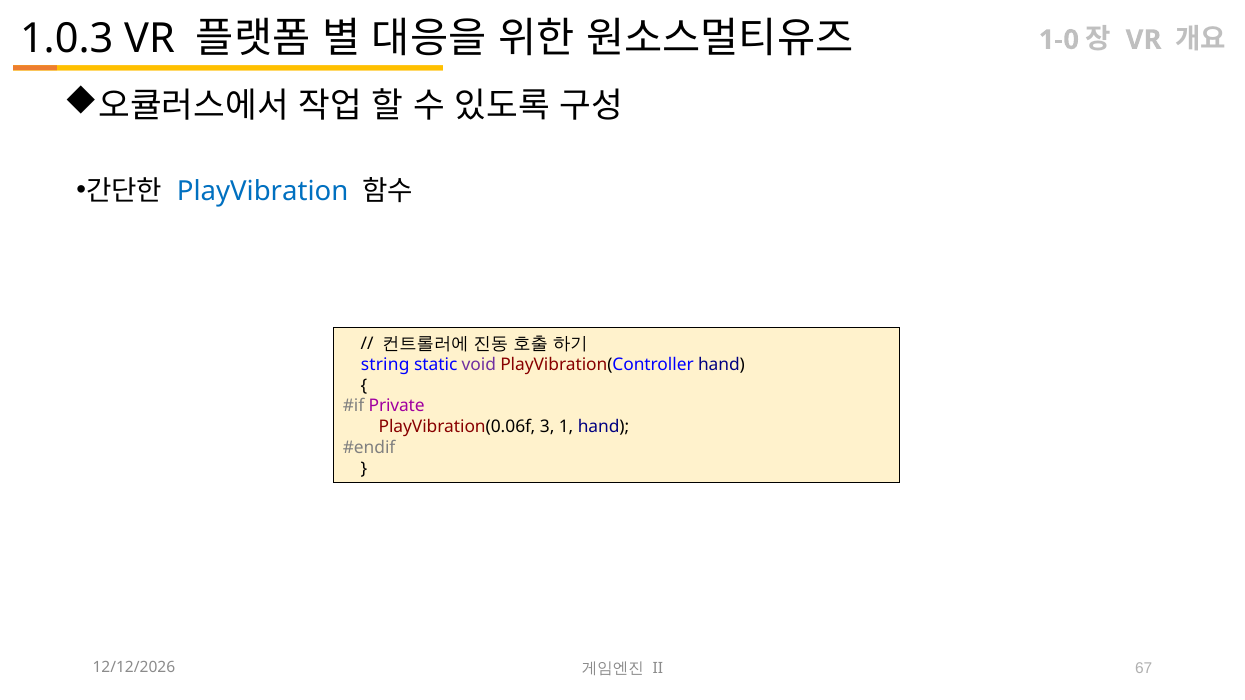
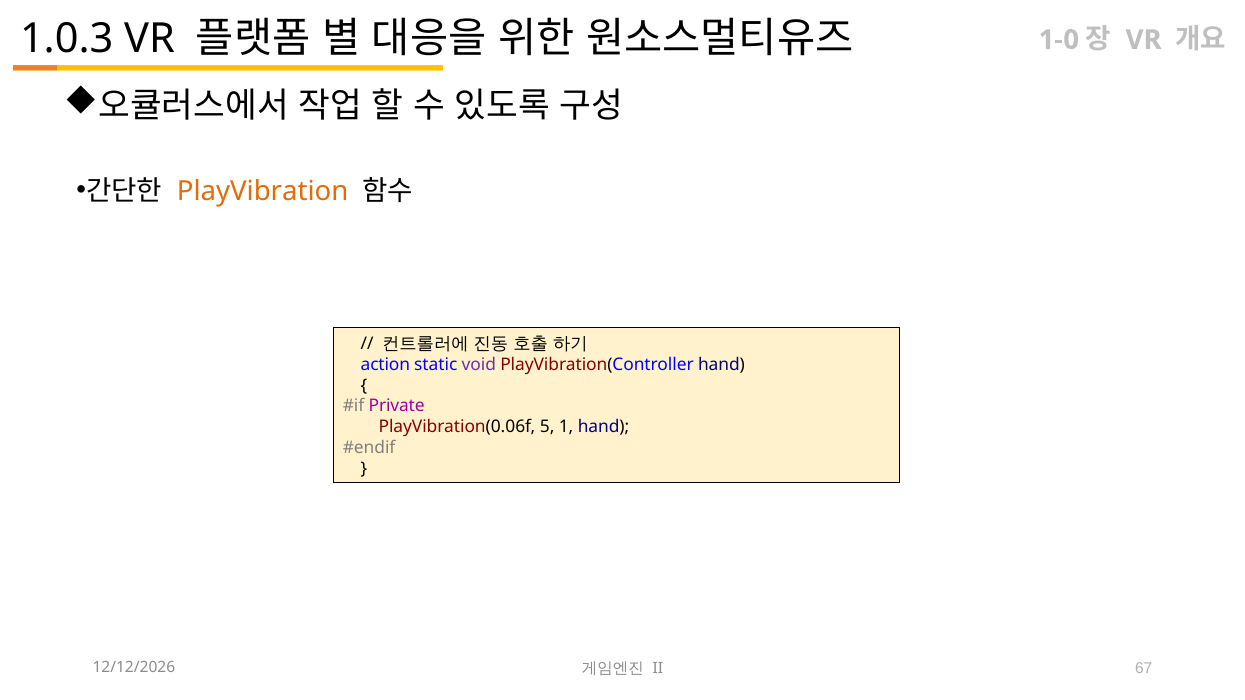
PlayVibration colour: blue -> orange
string: string -> action
3: 3 -> 5
